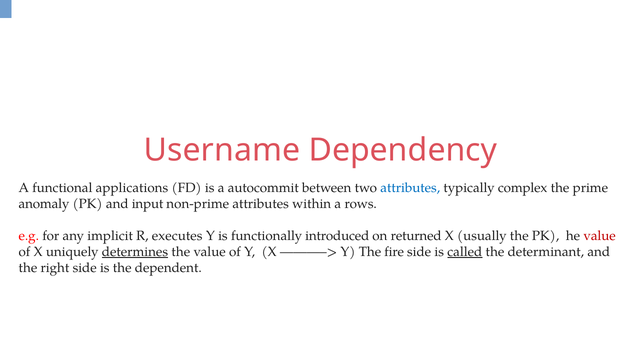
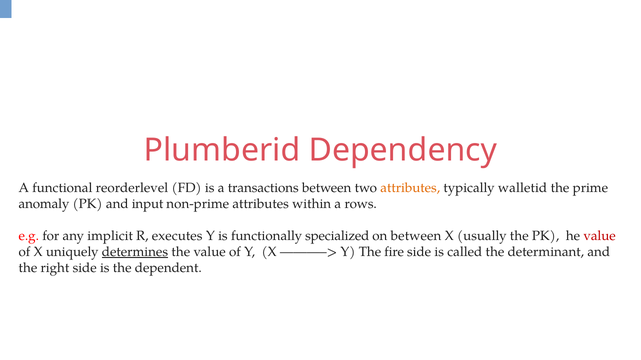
Username: Username -> Plumberid
applications: applications -> reorderlevel
autocommit: autocommit -> transactions
attributes at (410, 188) colour: blue -> orange
complex: complex -> walletid
introduced: introduced -> specialized
on returned: returned -> between
called underline: present -> none
